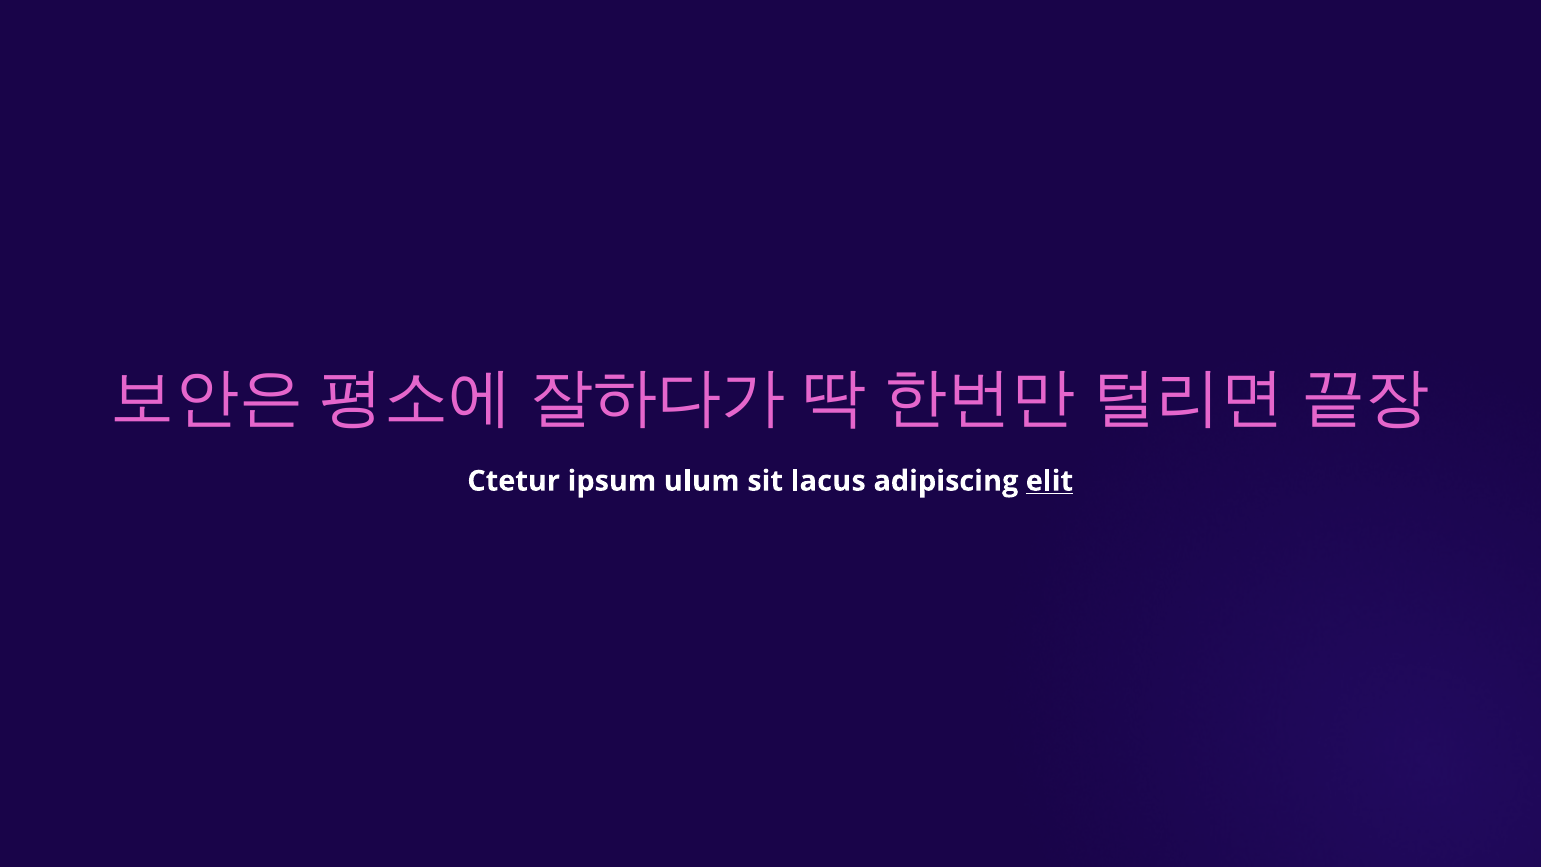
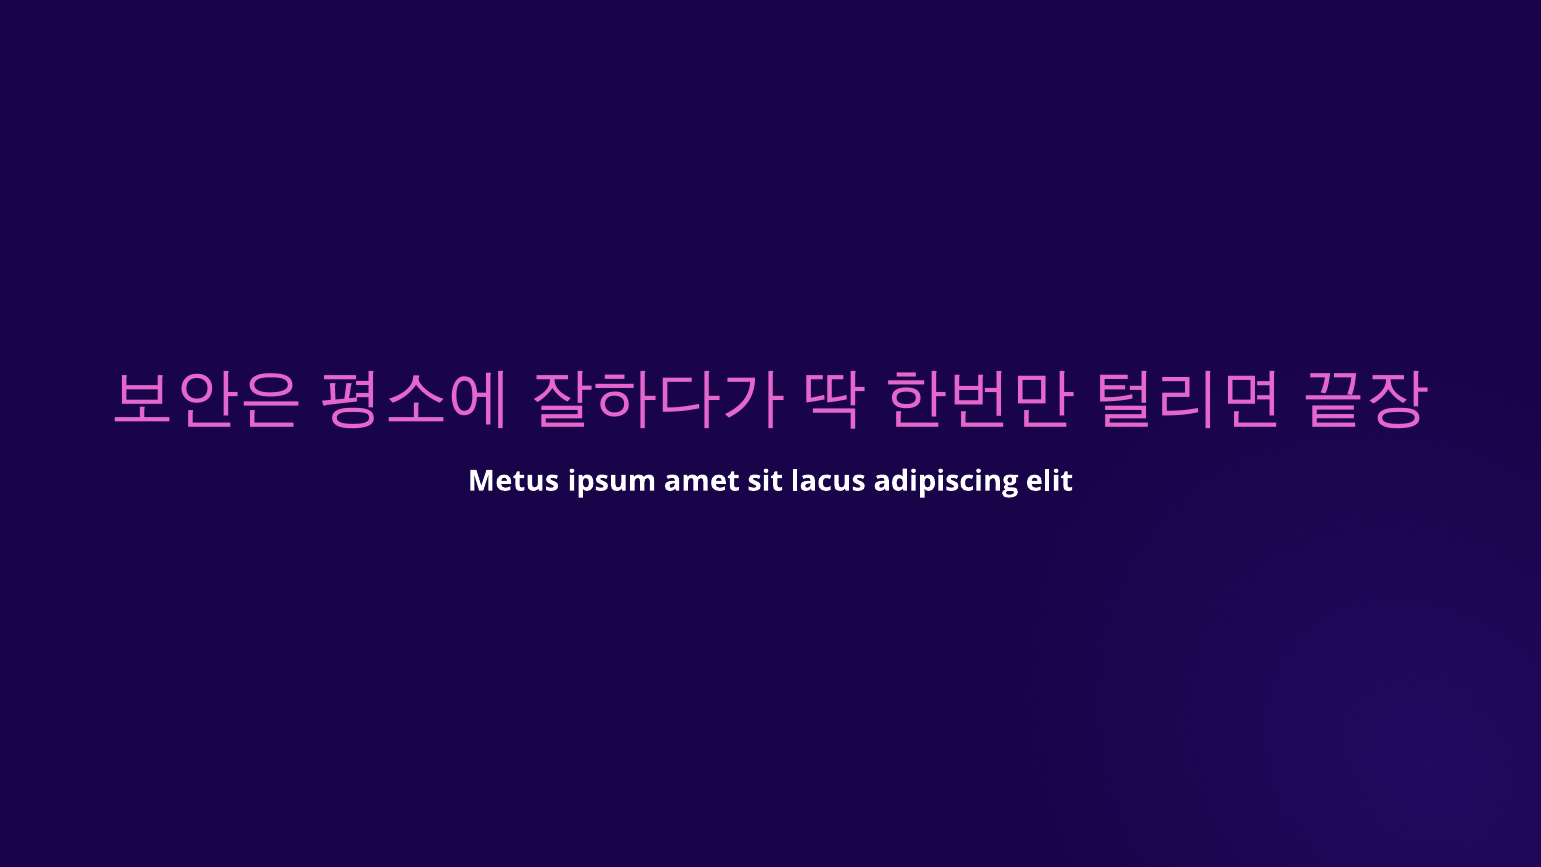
Ctetur: Ctetur -> Metus
ulum: ulum -> amet
elit underline: present -> none
